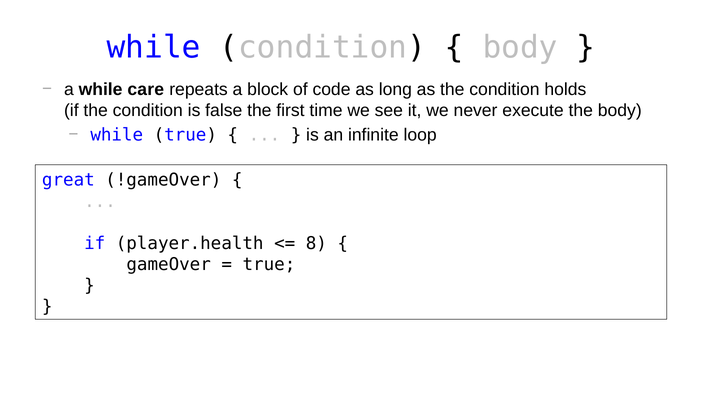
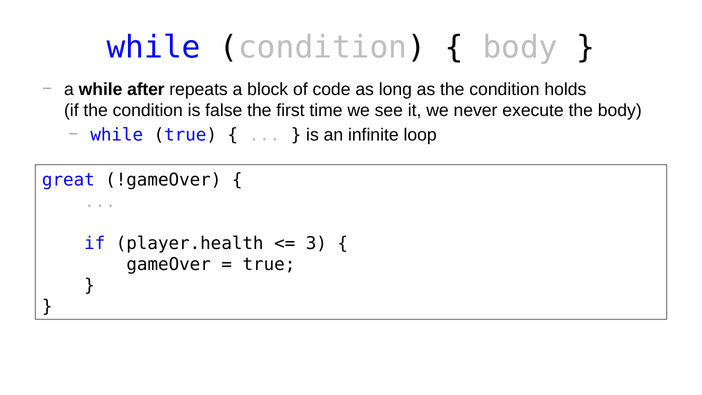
care: care -> after
8: 8 -> 3
